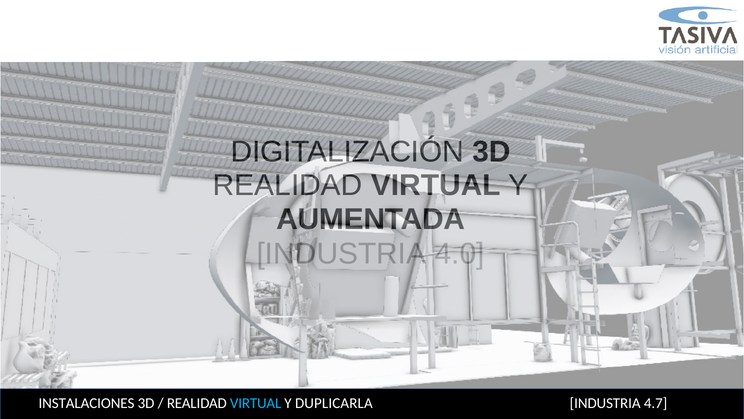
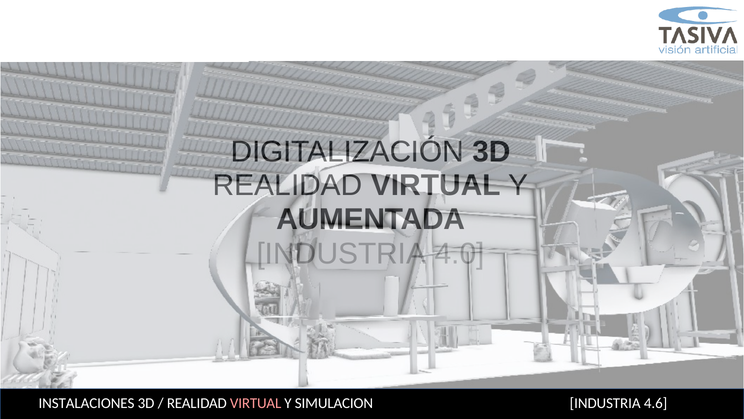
VIRTUAL at (256, 403) colour: light blue -> pink
DUPLICARLA: DUPLICARLA -> SIMULACION
4.7: 4.7 -> 4.6
